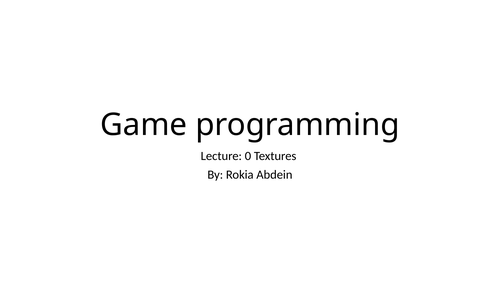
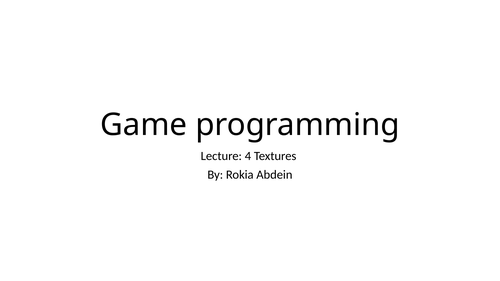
0: 0 -> 4
